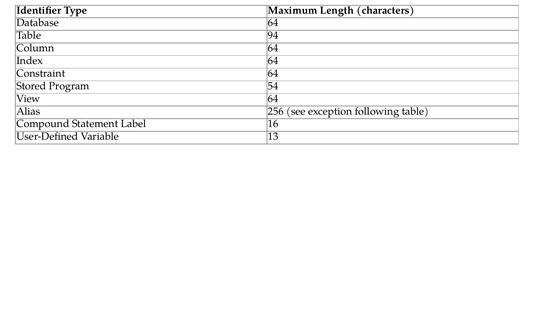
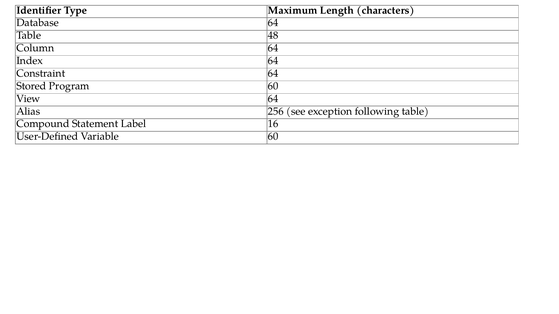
94: 94 -> 48
Program 54: 54 -> 60
Variable 13: 13 -> 60
